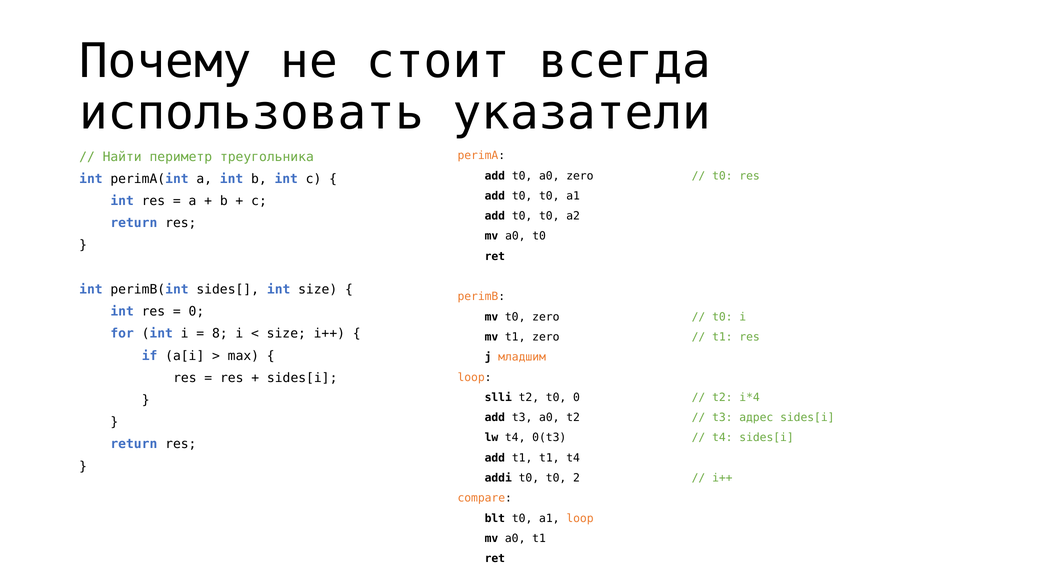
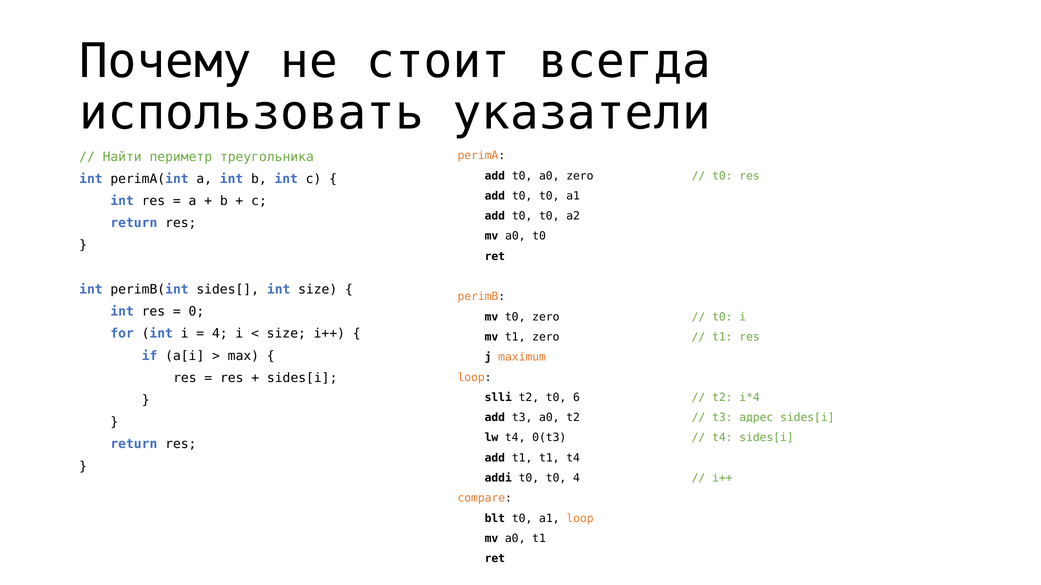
8 at (220, 334): 8 -> 4
младшим: младшим -> maximum
t0 0: 0 -> 6
t0 2: 2 -> 4
